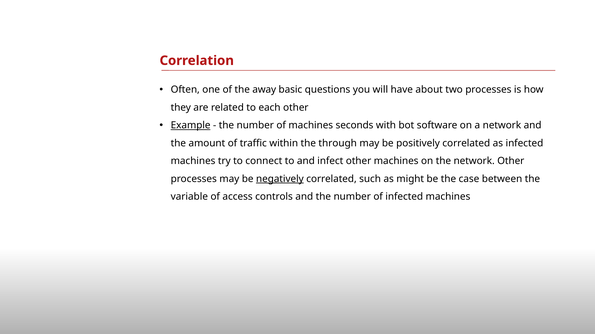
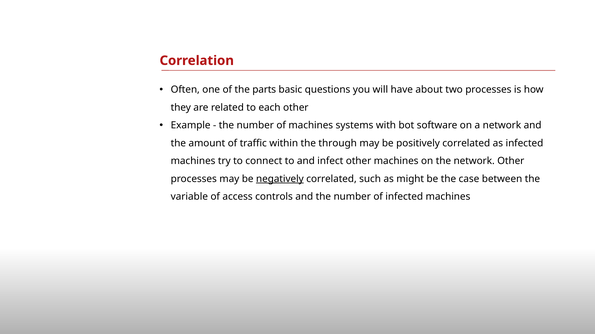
away: away -> parts
Example underline: present -> none
seconds: seconds -> systems
